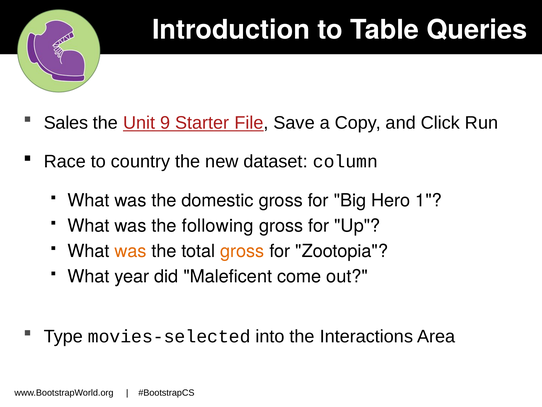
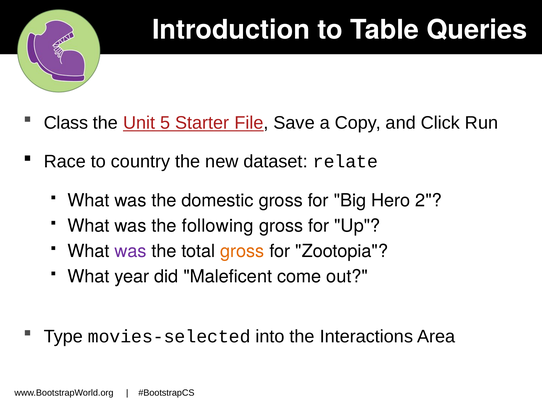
Sales: Sales -> Class
9: 9 -> 5
column: column -> relate
1: 1 -> 2
was at (131, 251) colour: orange -> purple
